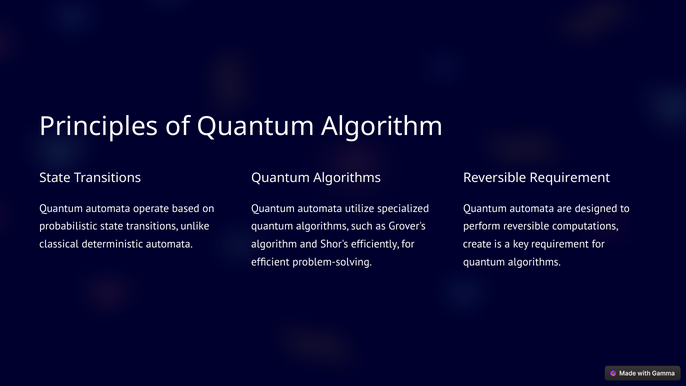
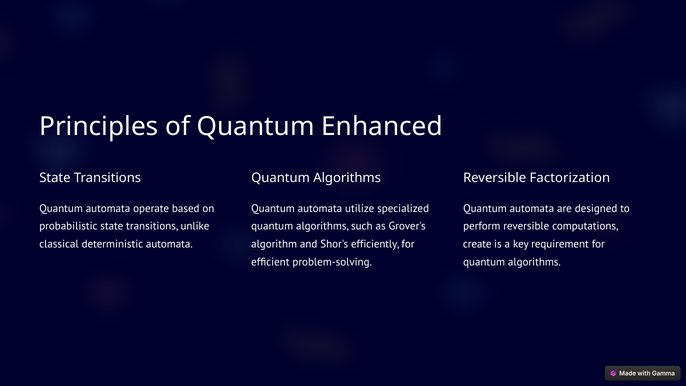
Quantum Algorithm: Algorithm -> Enhanced
Reversible Requirement: Requirement -> Factorization
